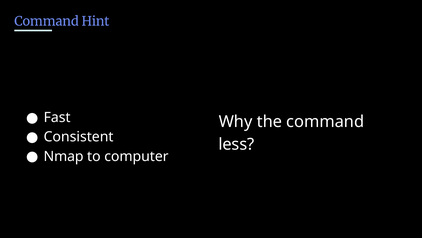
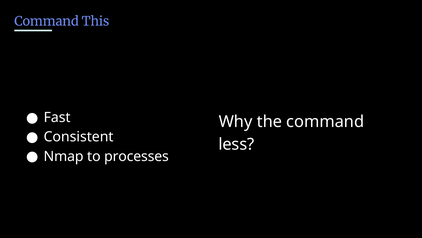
Hint: Hint -> This
computer: computer -> processes
